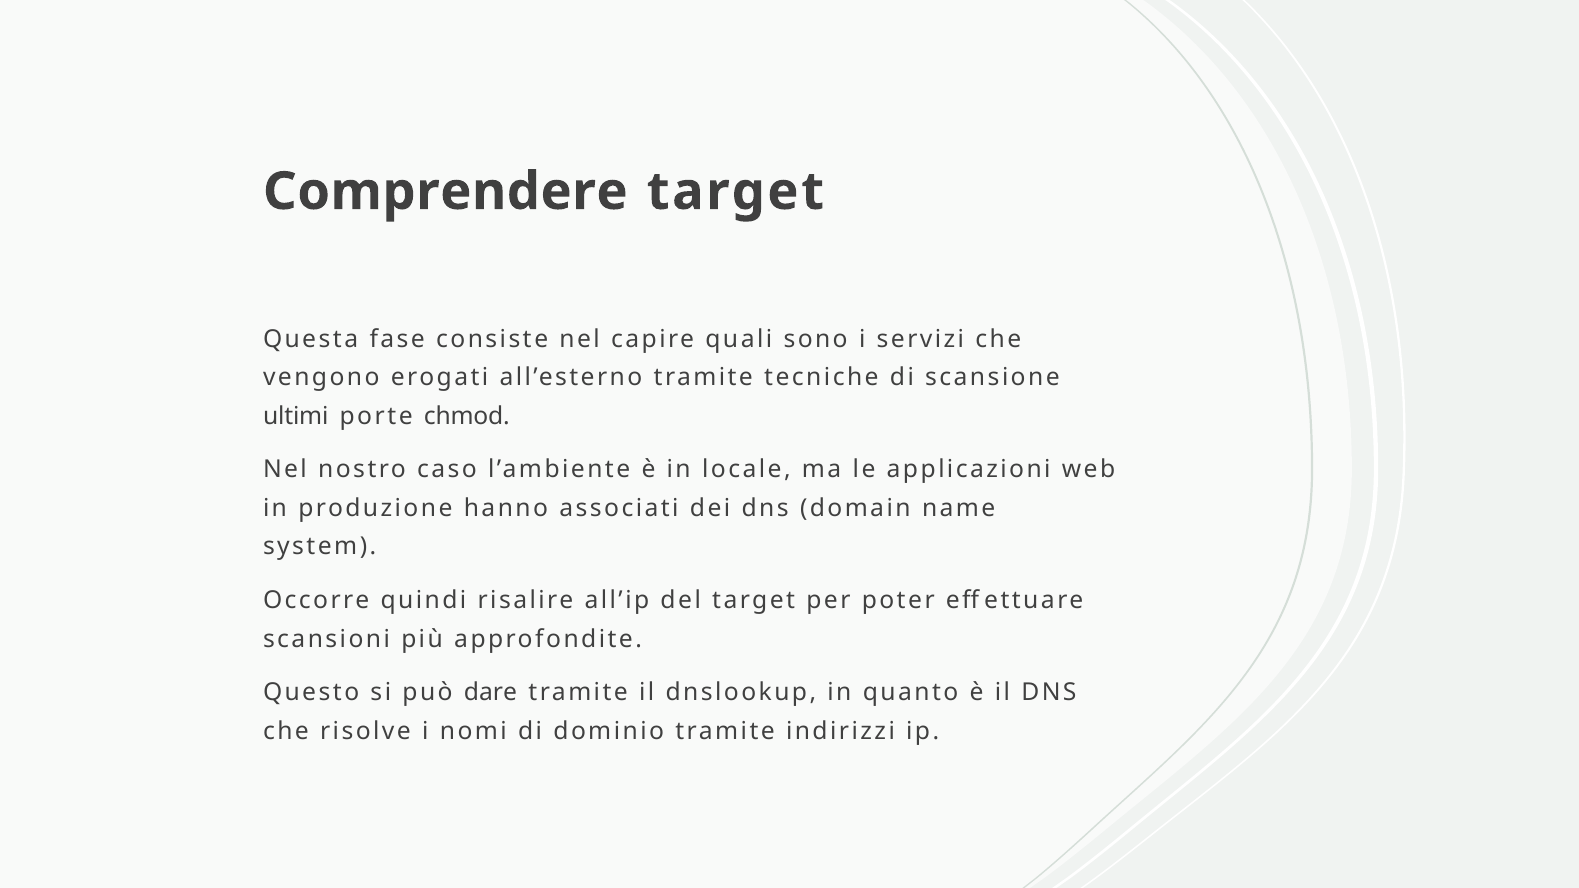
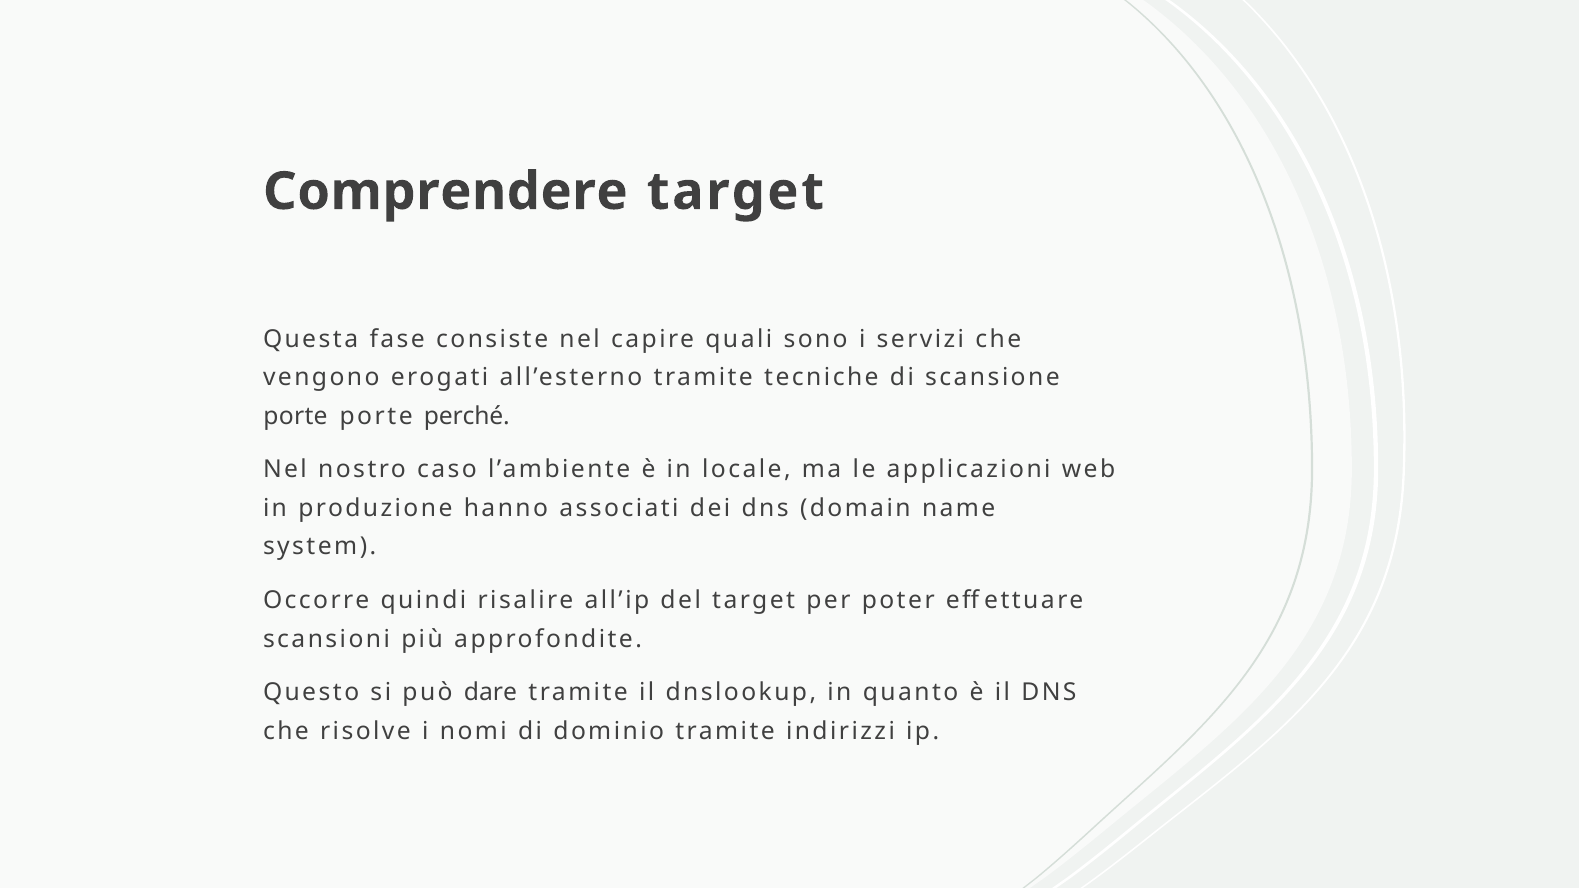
ultimi at (296, 416): ultimi -> porte
chmod: chmod -> perché
